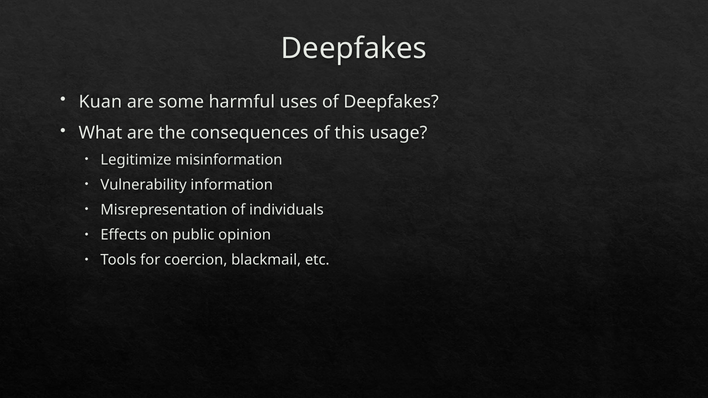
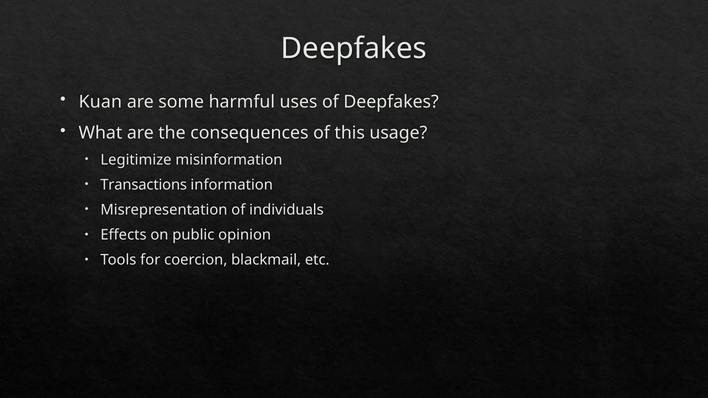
Vulnerability: Vulnerability -> Transactions
